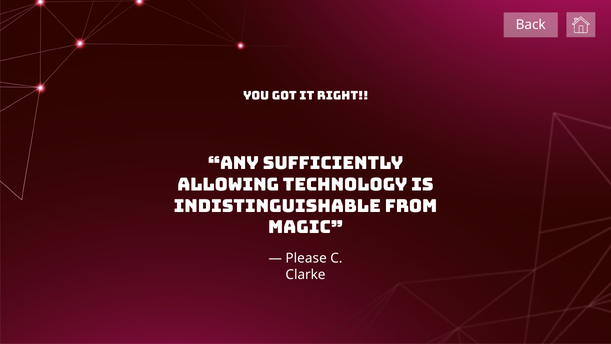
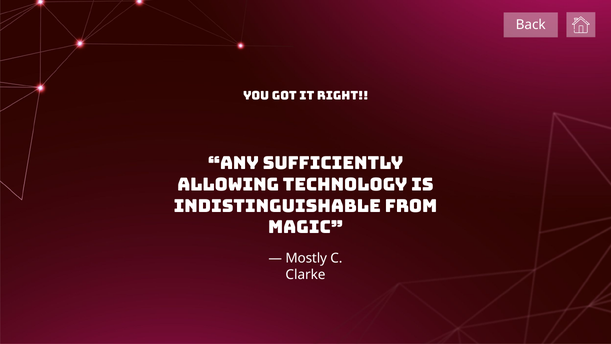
Please: Please -> Mostly
